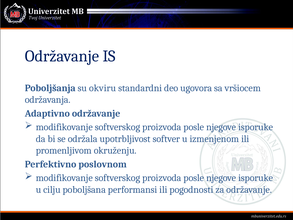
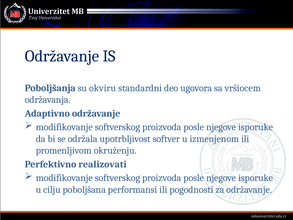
poslovnom: poslovnom -> realizovati
